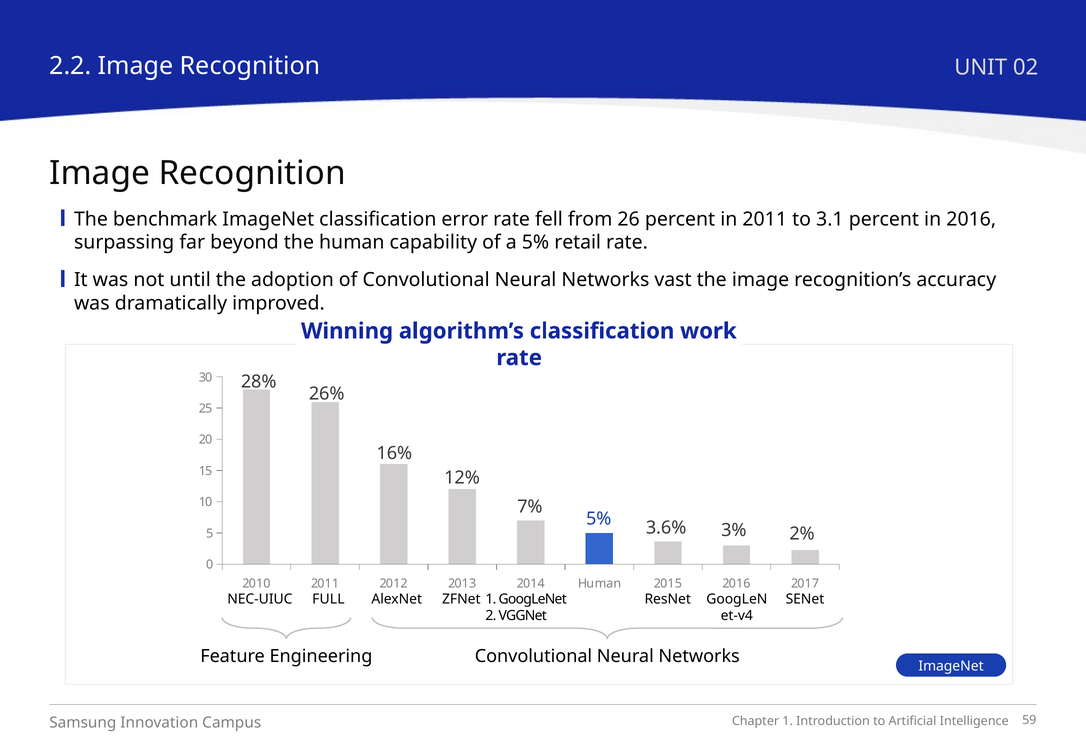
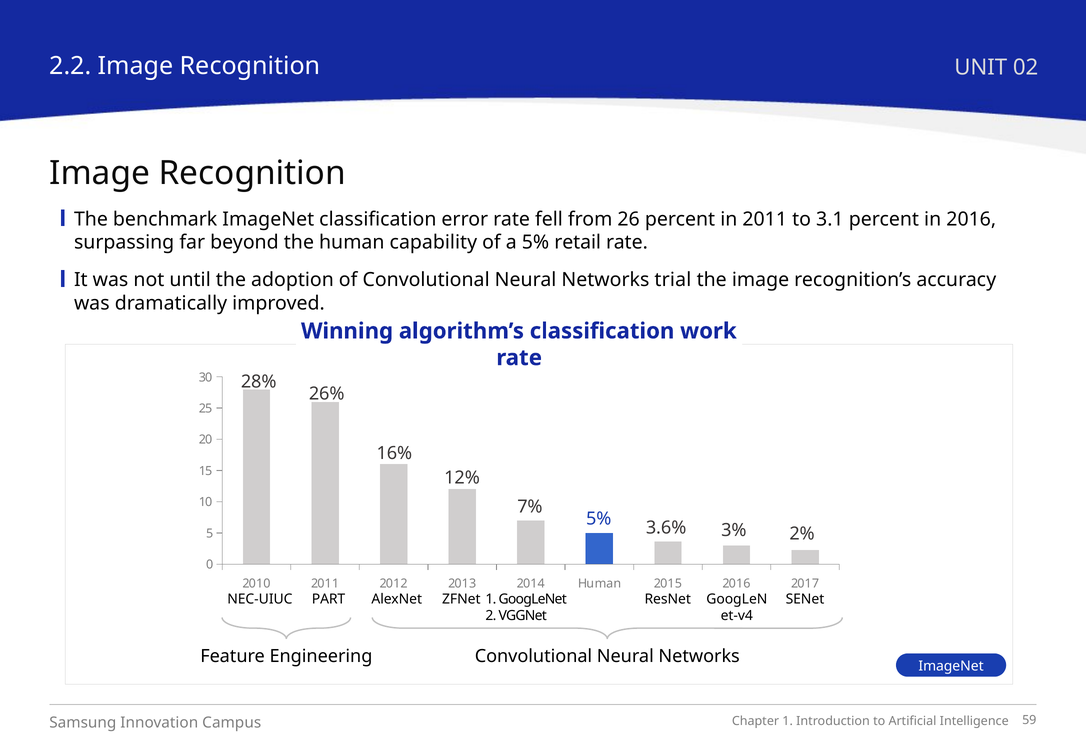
vast: vast -> trial
FULL: FULL -> PART
